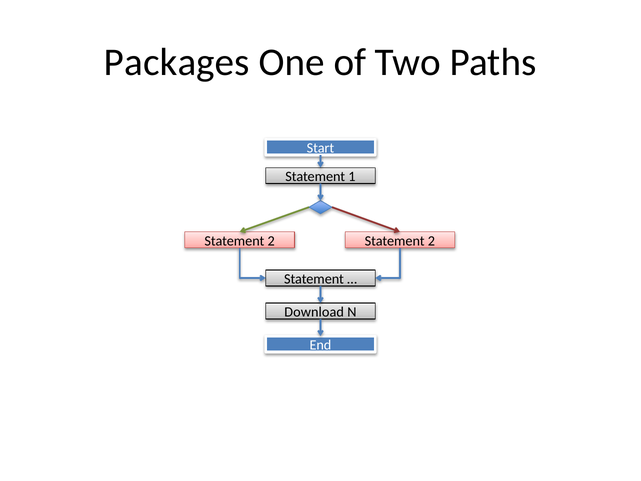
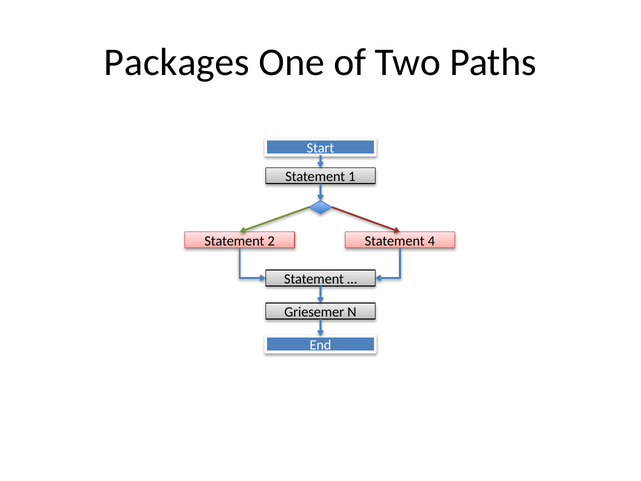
2 at (431, 241): 2 -> 4
Download: Download -> Griesemer
